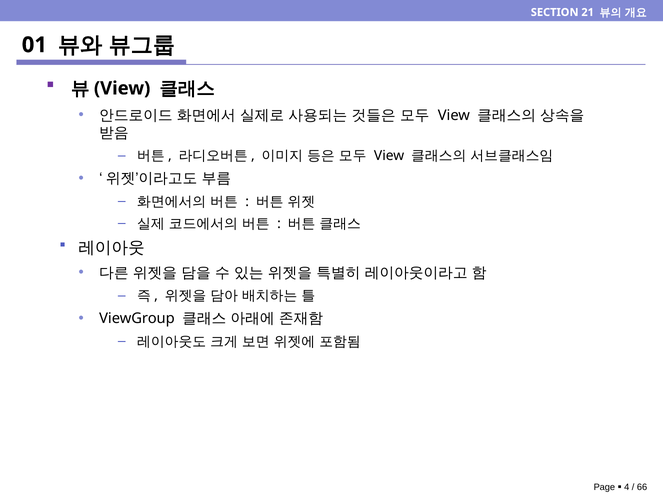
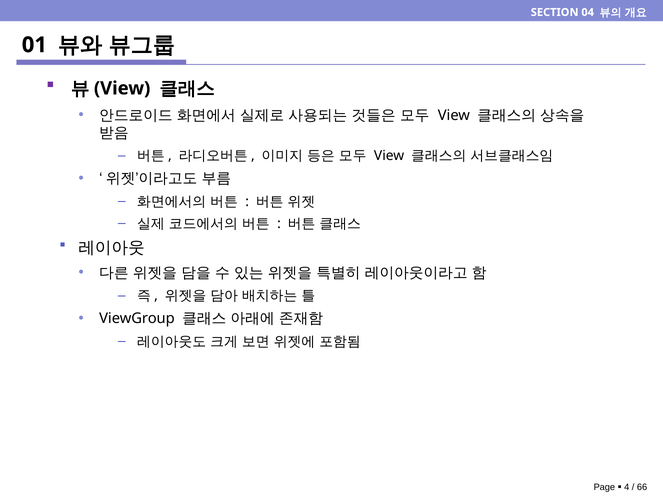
21: 21 -> 04
